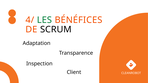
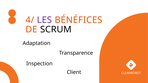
LES colour: green -> purple
